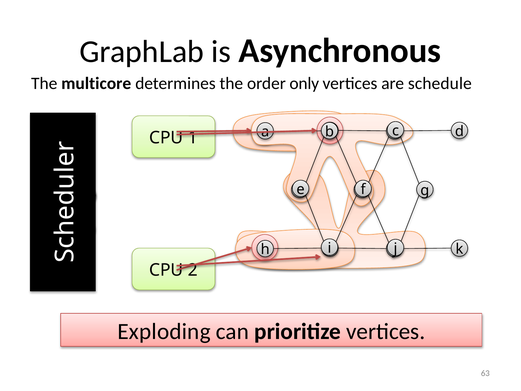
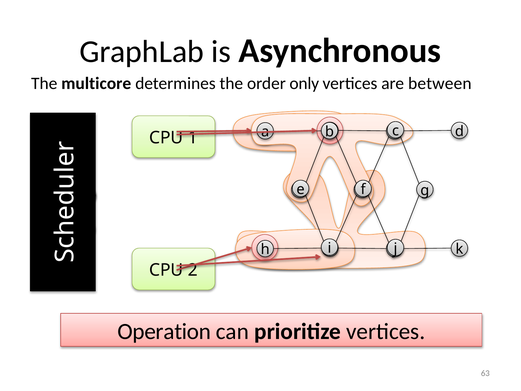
schedule: schedule -> between
Exploding: Exploding -> Operation
